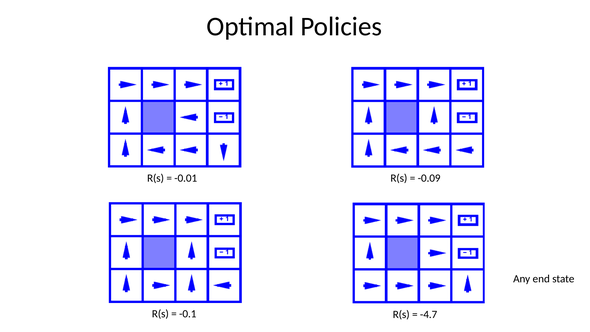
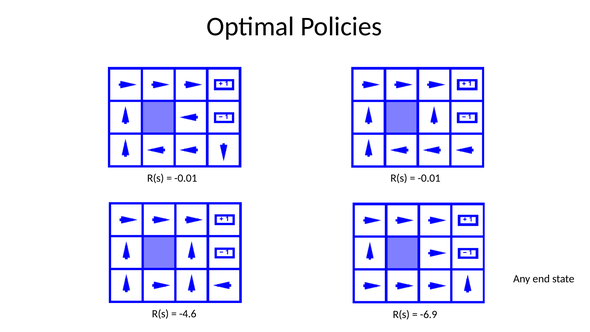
-0.09 at (429, 178): -0.09 -> -0.01
-0.1: -0.1 -> -4.6
-4.7: -4.7 -> -6.9
